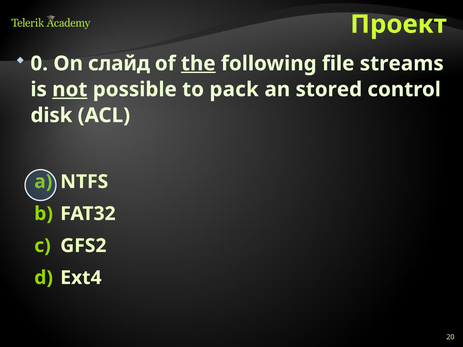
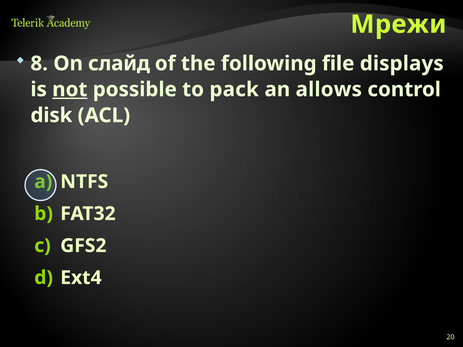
Проект: Проект -> Мрежи
0: 0 -> 8
the underline: present -> none
streams: streams -> displays
stored: stored -> allows
